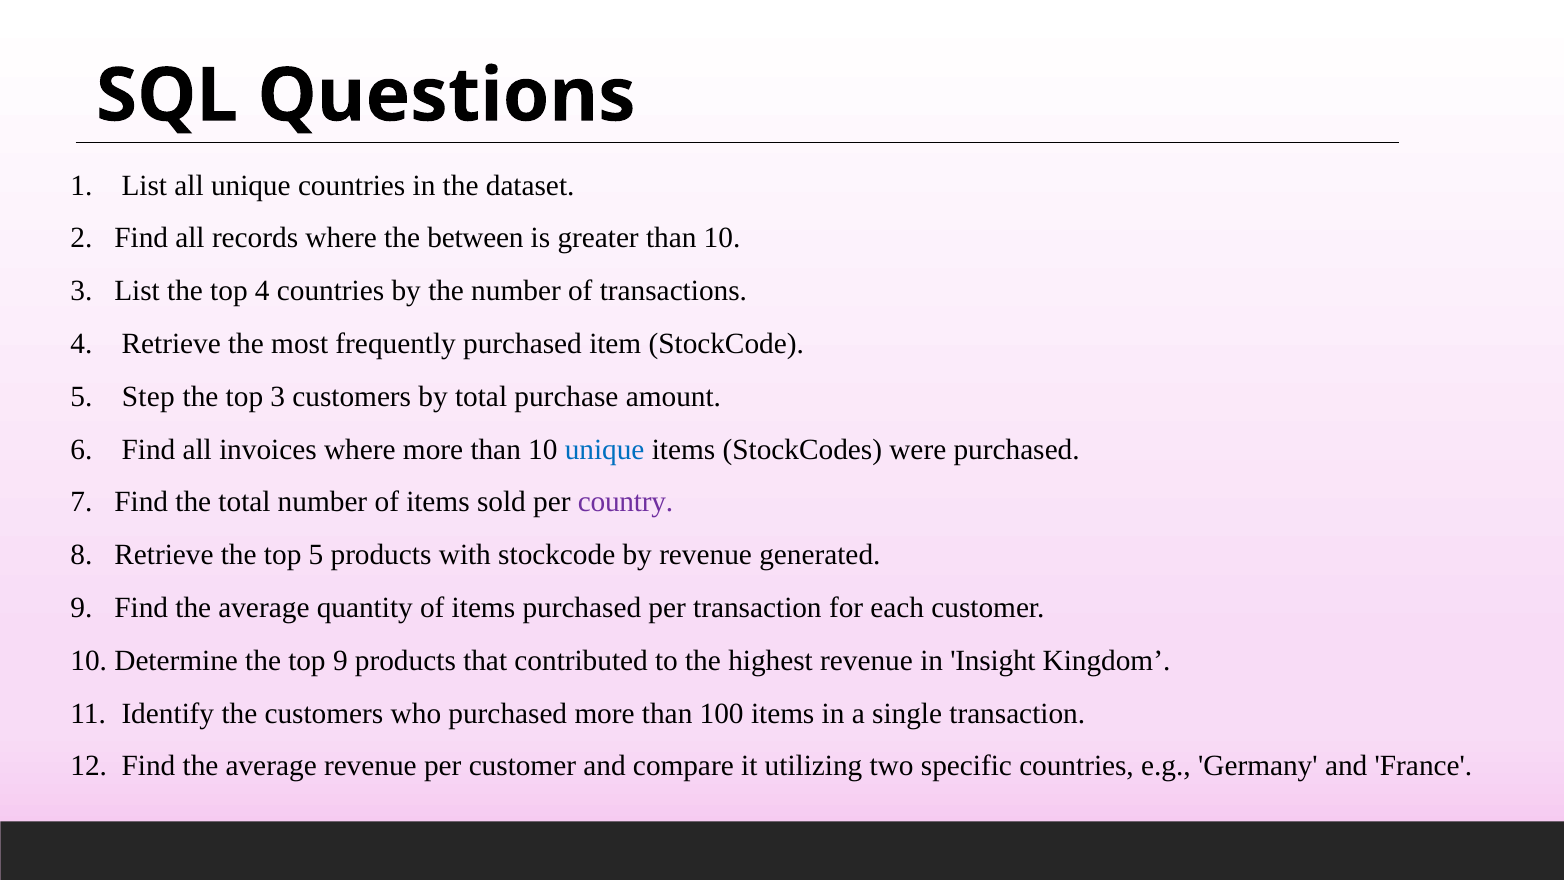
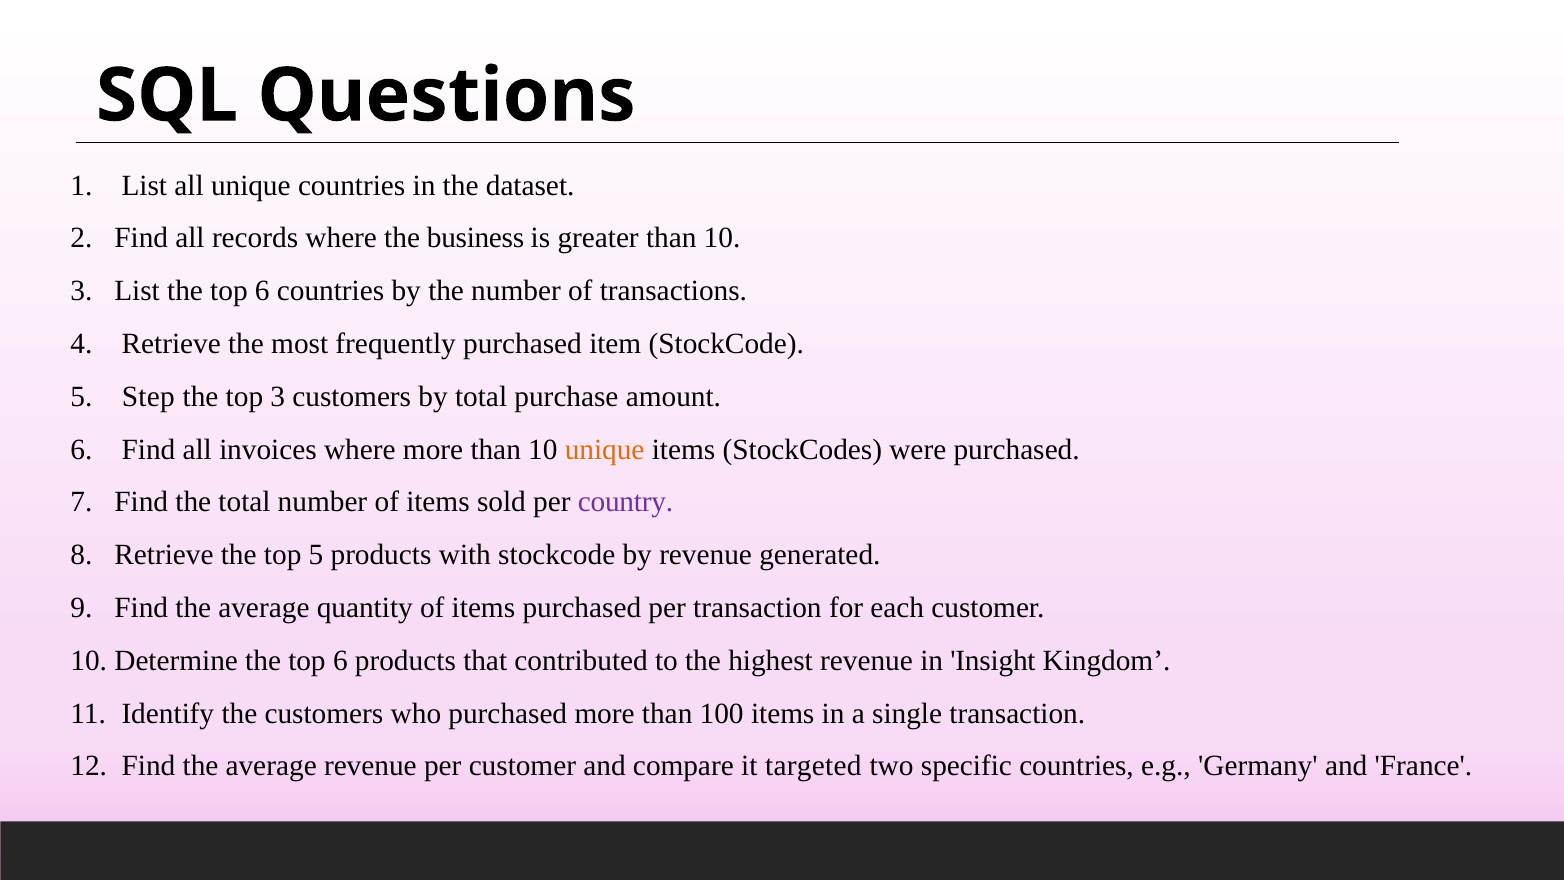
between: between -> business
List the top 4: 4 -> 6
unique at (605, 449) colour: blue -> orange
Determine the top 9: 9 -> 6
utilizing: utilizing -> targeted
